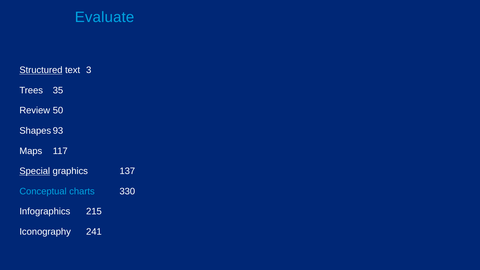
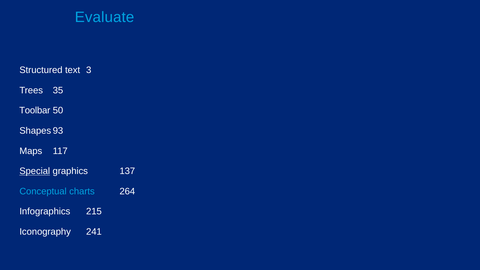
Structured underline: present -> none
Review: Review -> Toolbar
330: 330 -> 264
